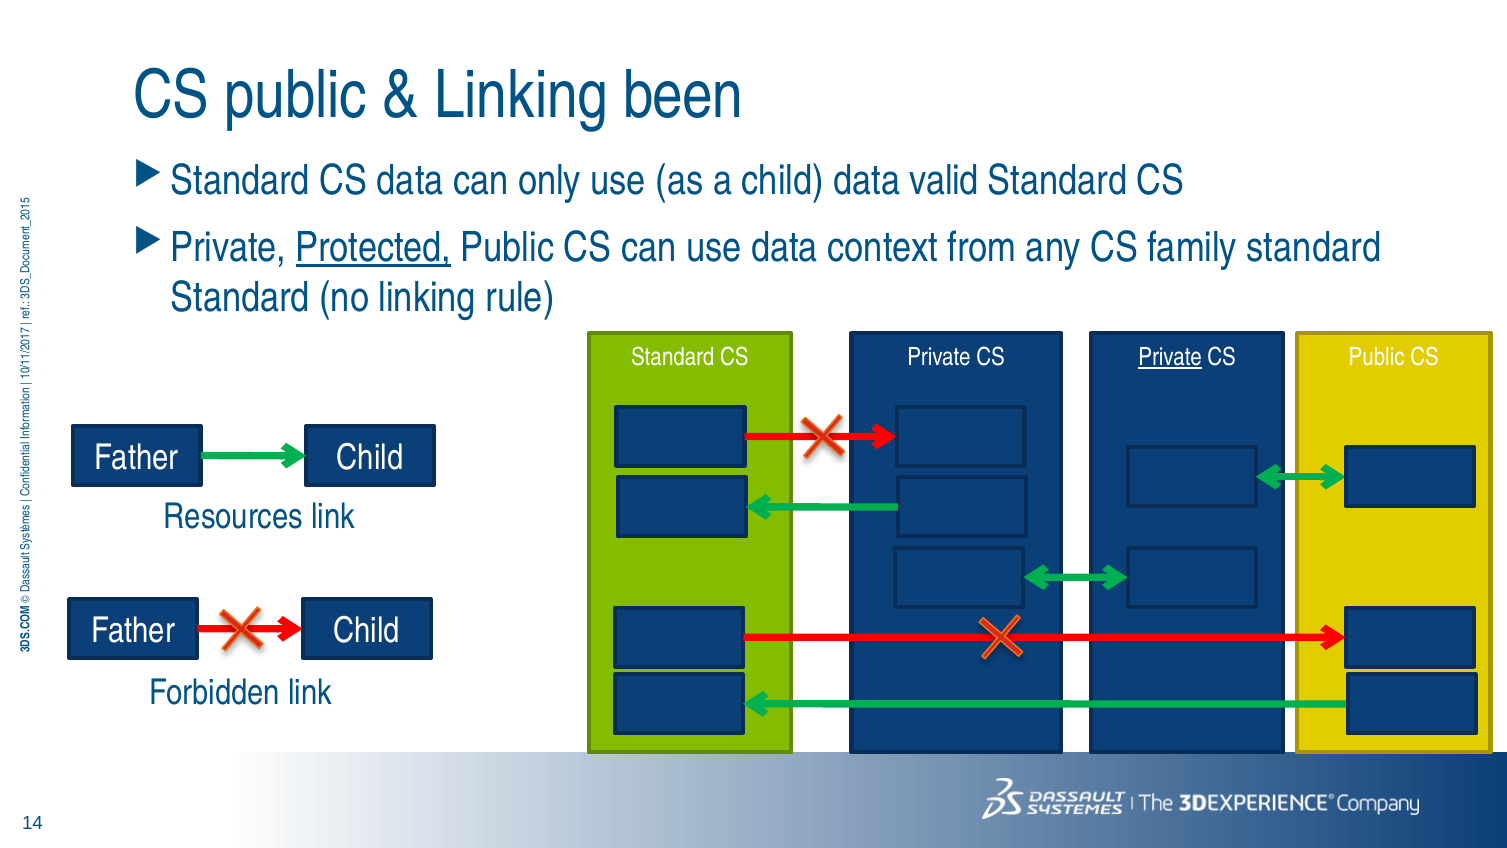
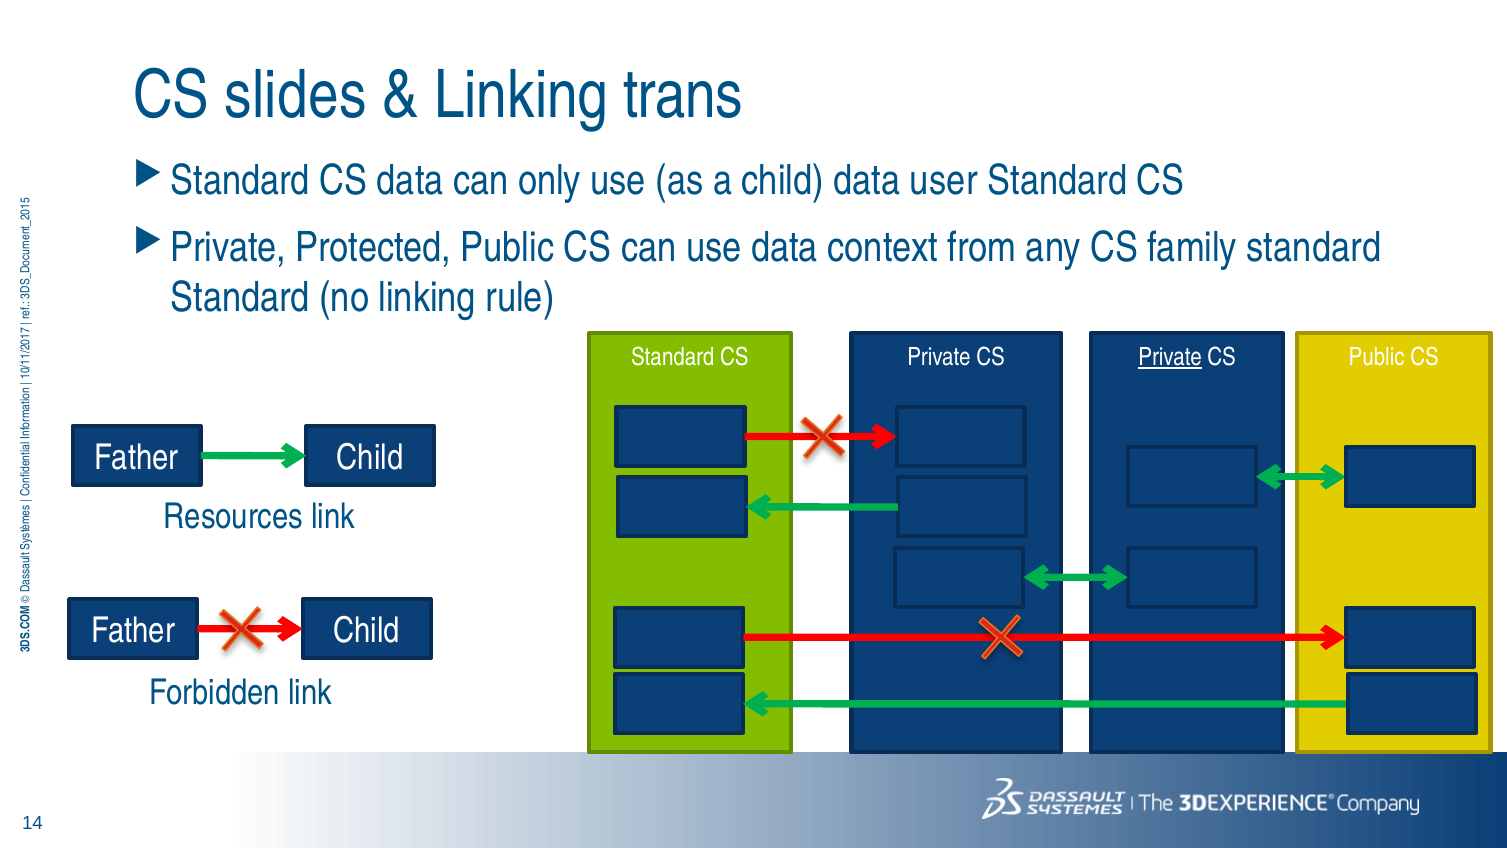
public at (296, 95): public -> slides
been: been -> trans
valid: valid -> user
Protected underline: present -> none
